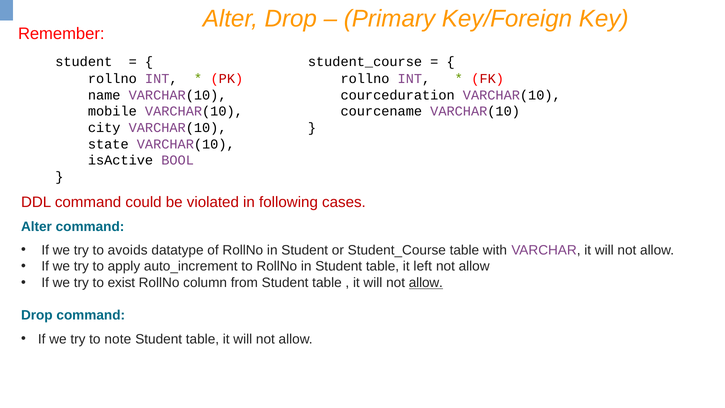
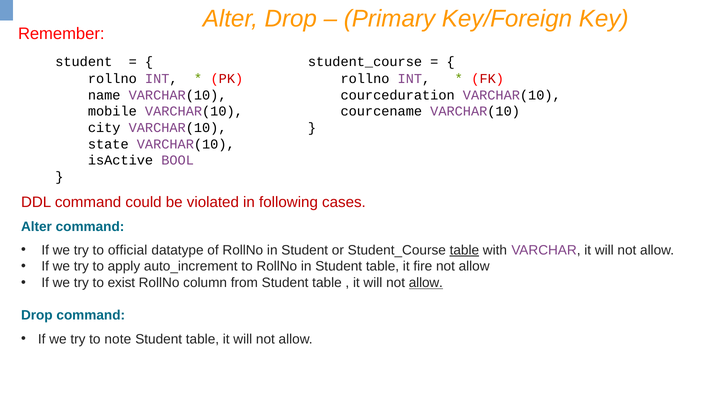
avoids: avoids -> official
table at (464, 250) underline: none -> present
left: left -> fire
